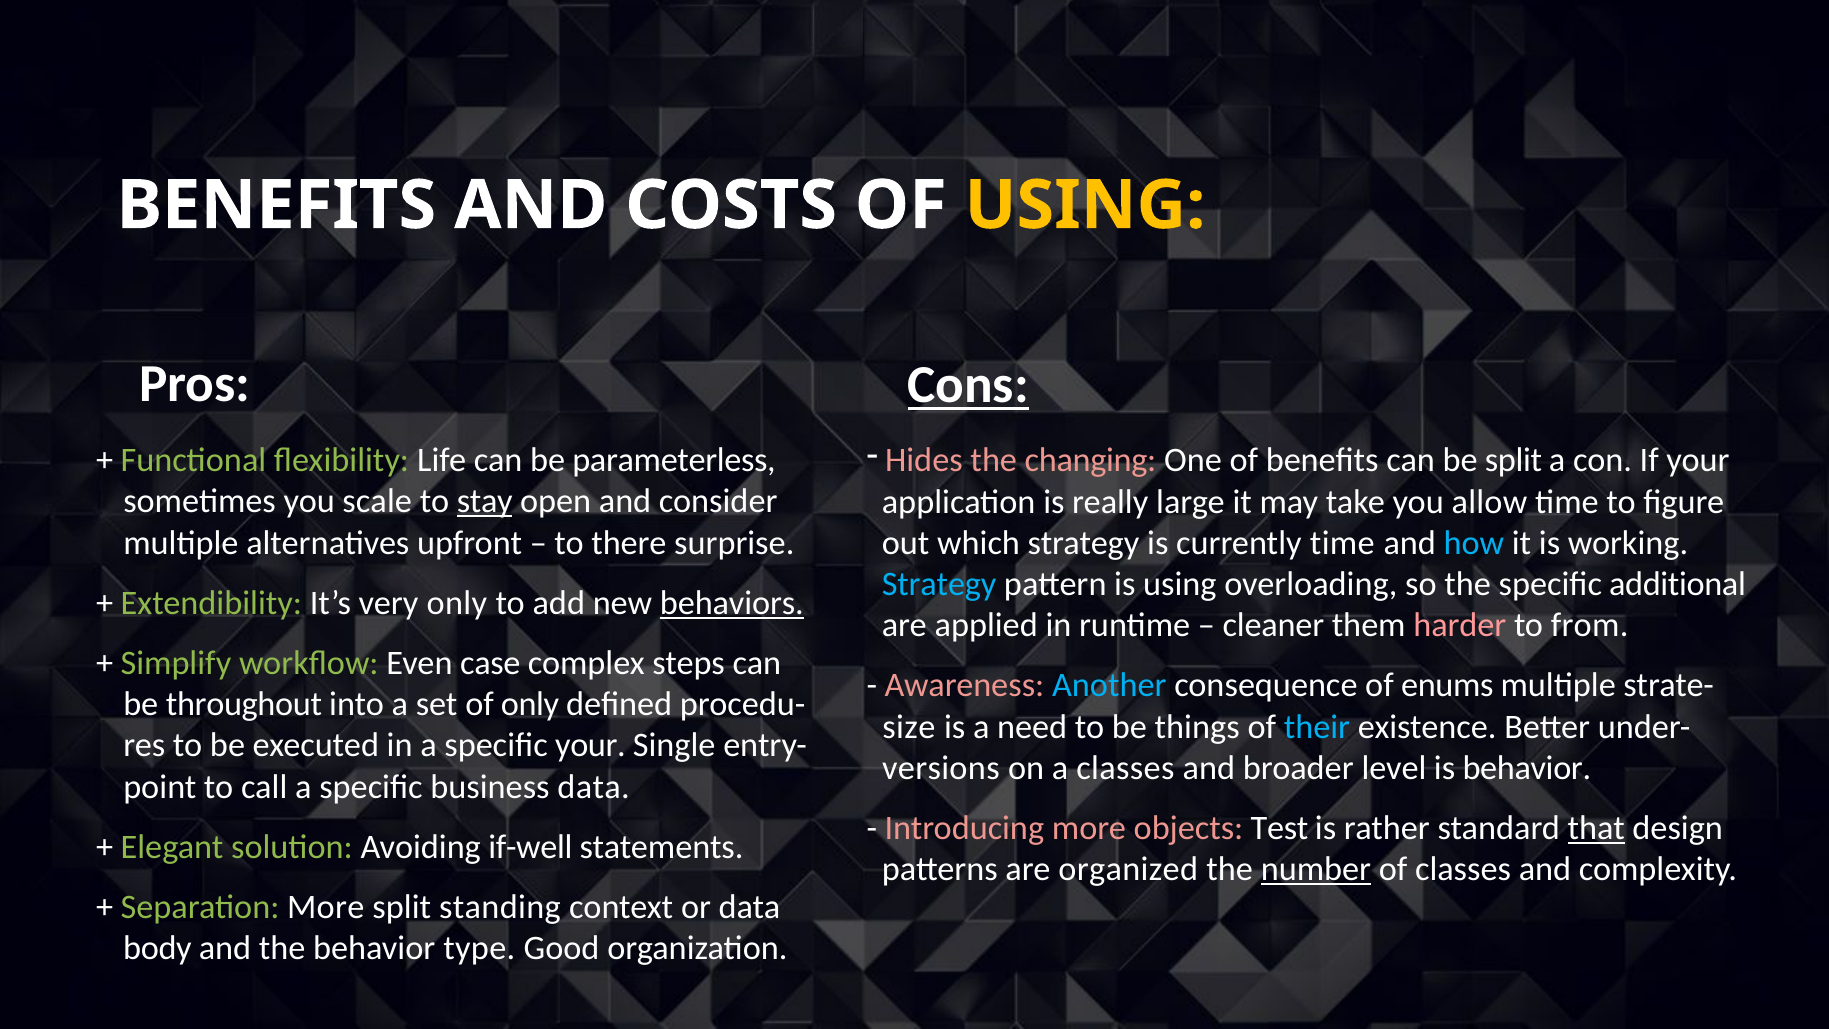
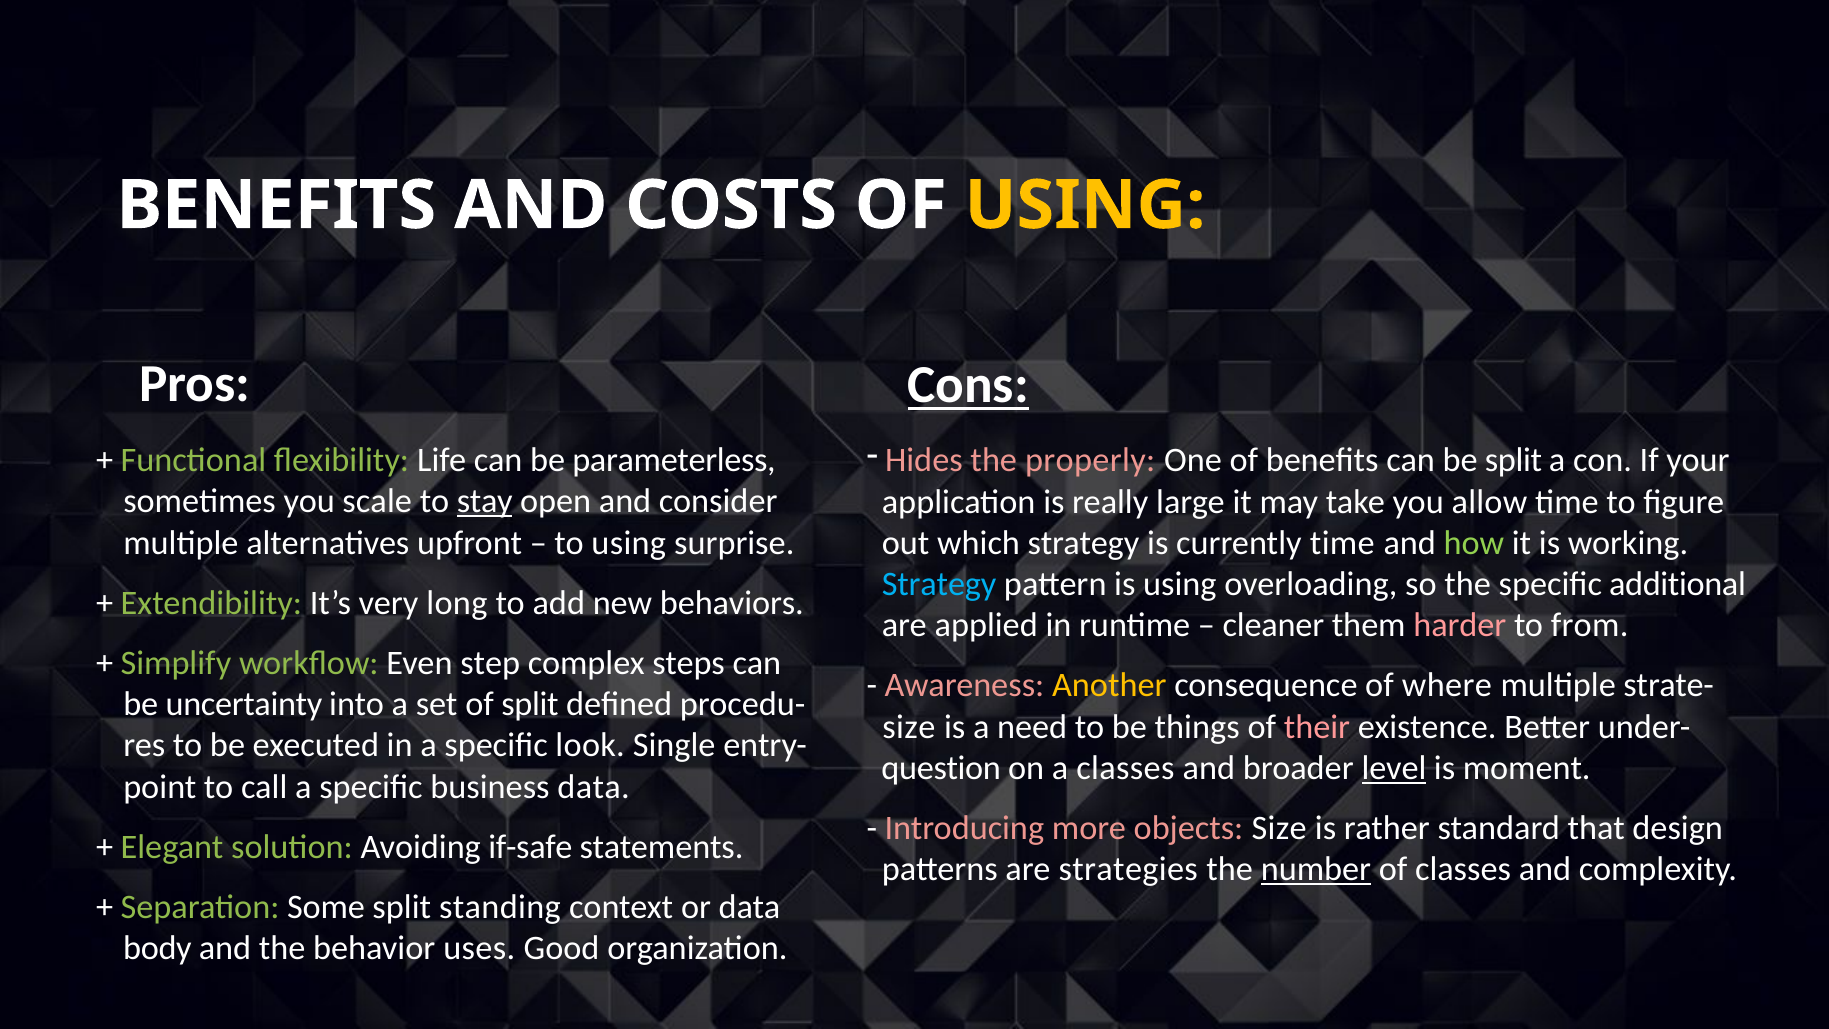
changing: changing -> properly
to there: there -> using
how colour: light blue -> light green
very only: only -> long
behaviors underline: present -> none
case: case -> step
Another colour: light blue -> yellow
enums: enums -> where
throughout: throughout -> uncertainty
of only: only -> split
their colour: light blue -> pink
specific your: your -> look
versions: versions -> question
level underline: none -> present
is behavior: behavior -> moment
objects Test: Test -> Size
that underline: present -> none
if-well: if-well -> if-safe
organized: organized -> strategies
Separation More: More -> Some
type: type -> uses
